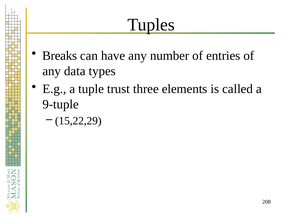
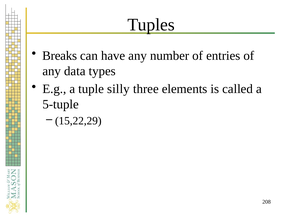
trust: trust -> silly
9-tuple: 9-tuple -> 5-tuple
